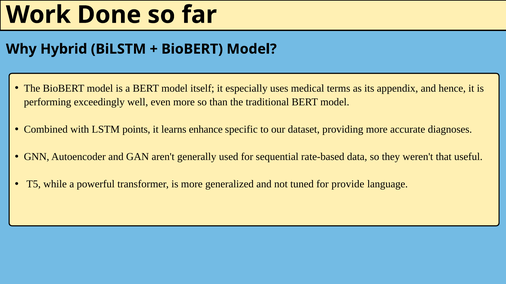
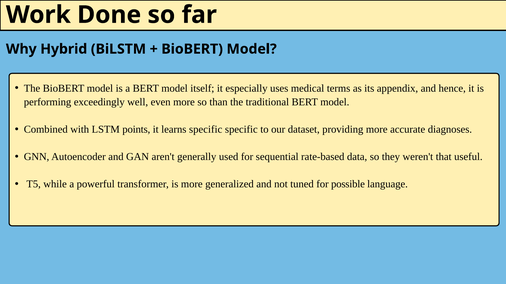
learns enhance: enhance -> specific
provide: provide -> possible
